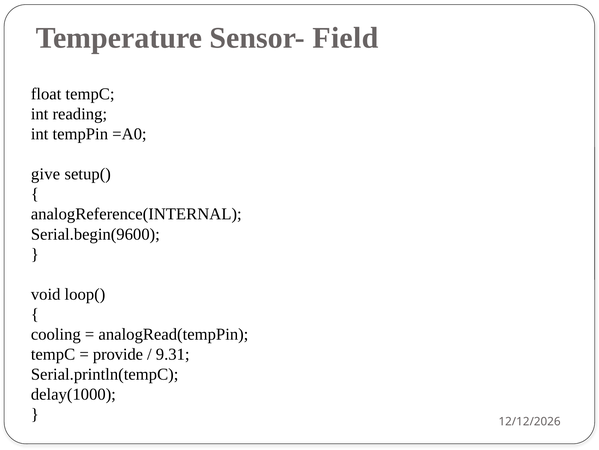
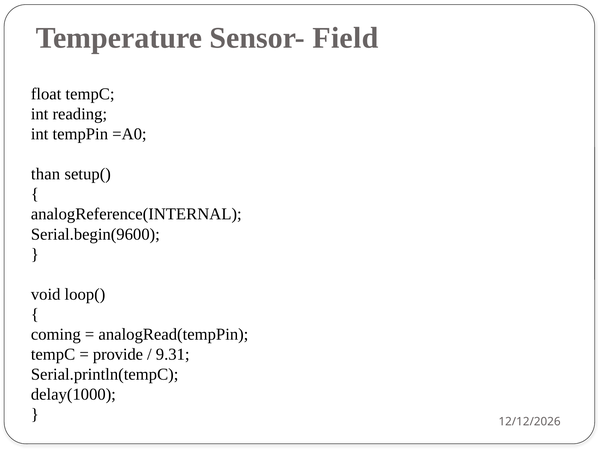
give: give -> than
cooling: cooling -> coming
